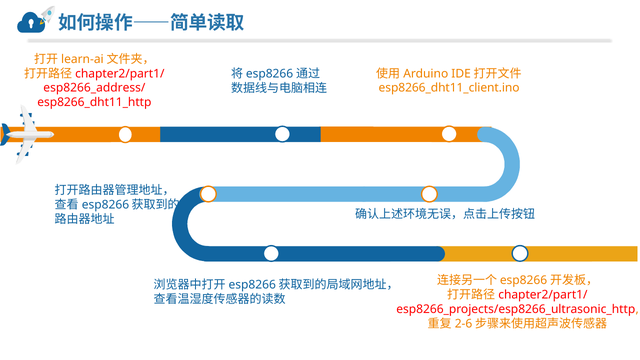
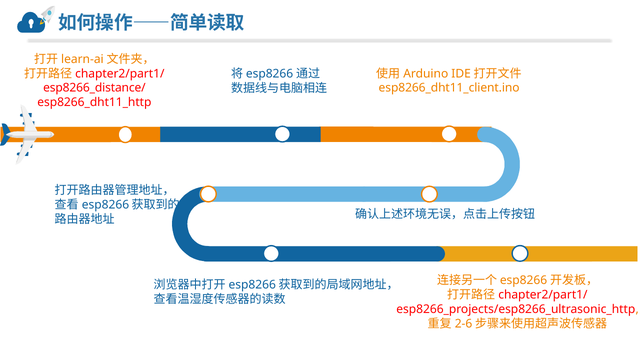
esp8266_address/: esp8266_address/ -> esp8266_distance/
